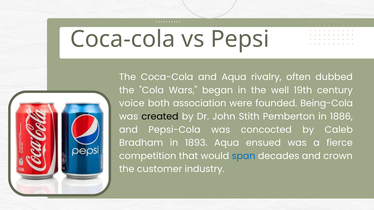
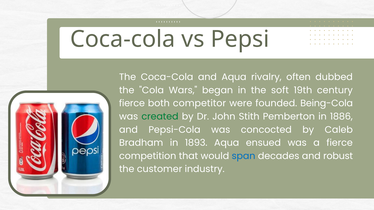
well: well -> soft
voice at (132, 104): voice -> fierce
association: association -> competitor
created colour: black -> green
crown: crown -> robust
